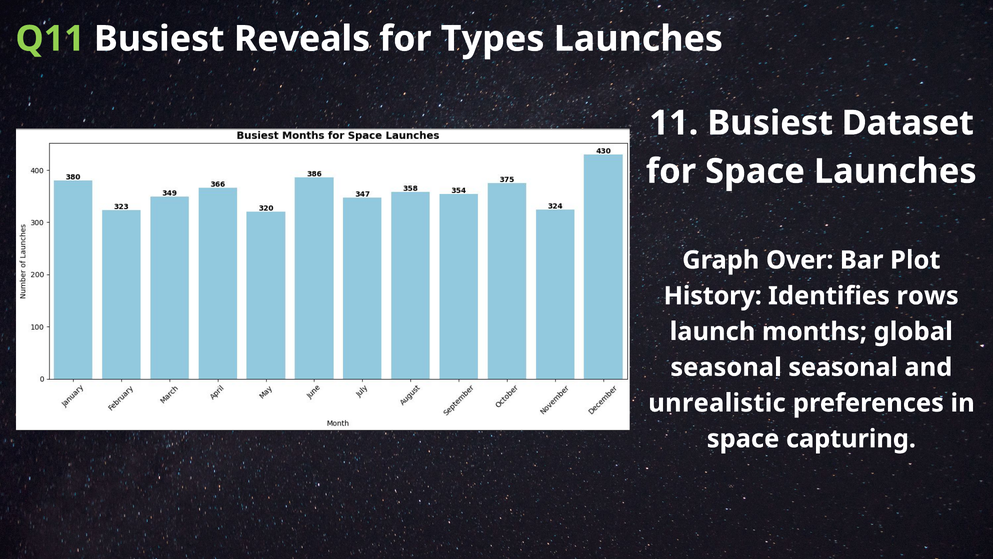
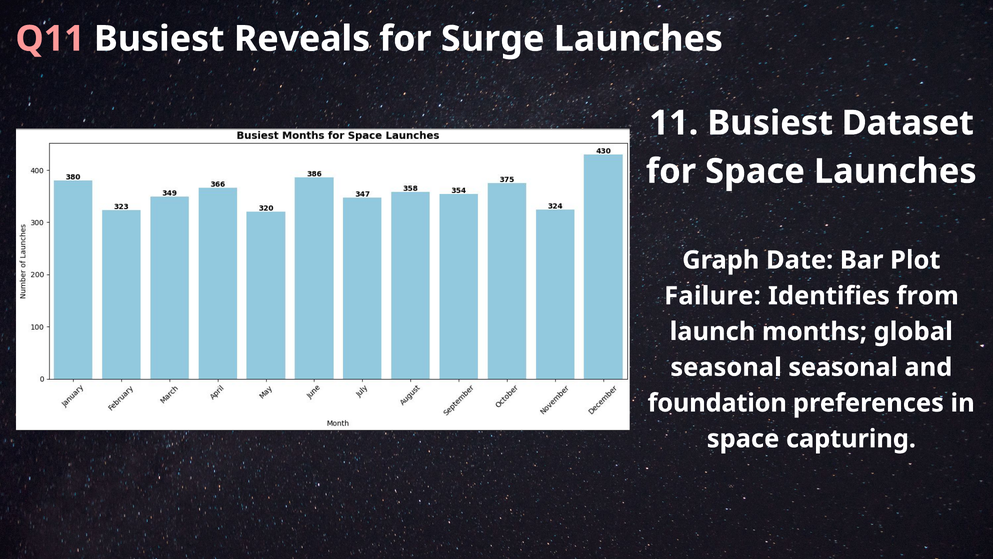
Q11 colour: light green -> pink
Types: Types -> Surge
Over: Over -> Date
History: History -> Failure
rows: rows -> from
unrealistic: unrealistic -> foundation
